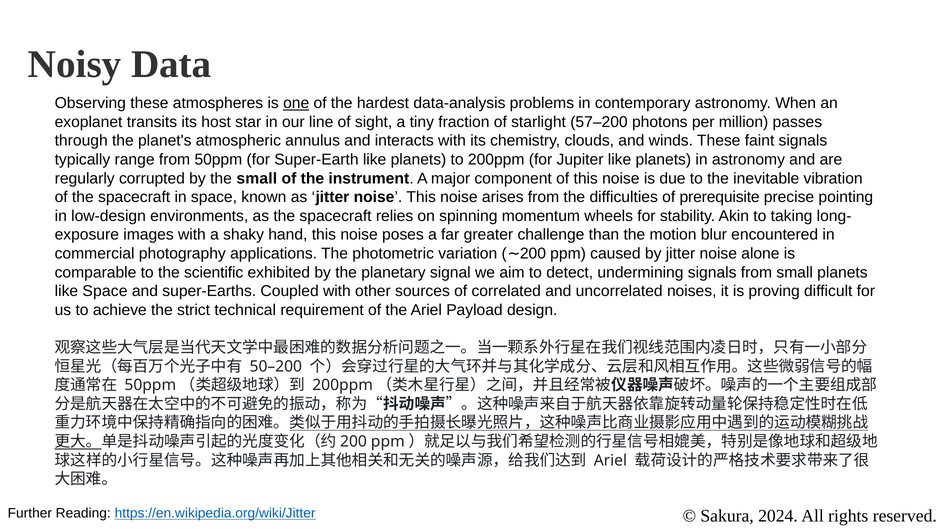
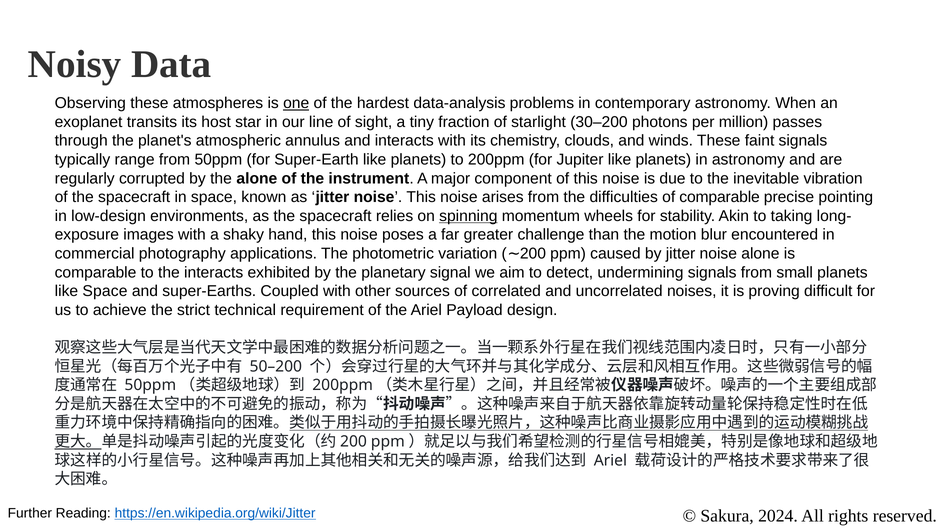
57–200: 57–200 -> 30–200
the small: small -> alone
of prerequisite: prerequisite -> comparable
spinning underline: none -> present
the scientific: scientific -> interacts
